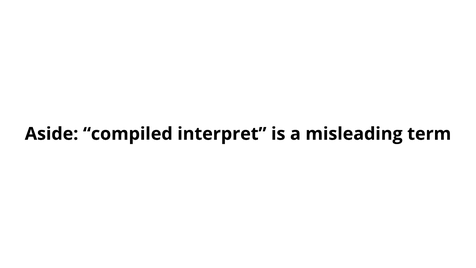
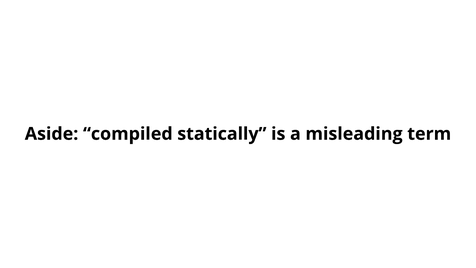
interpret: interpret -> statically
